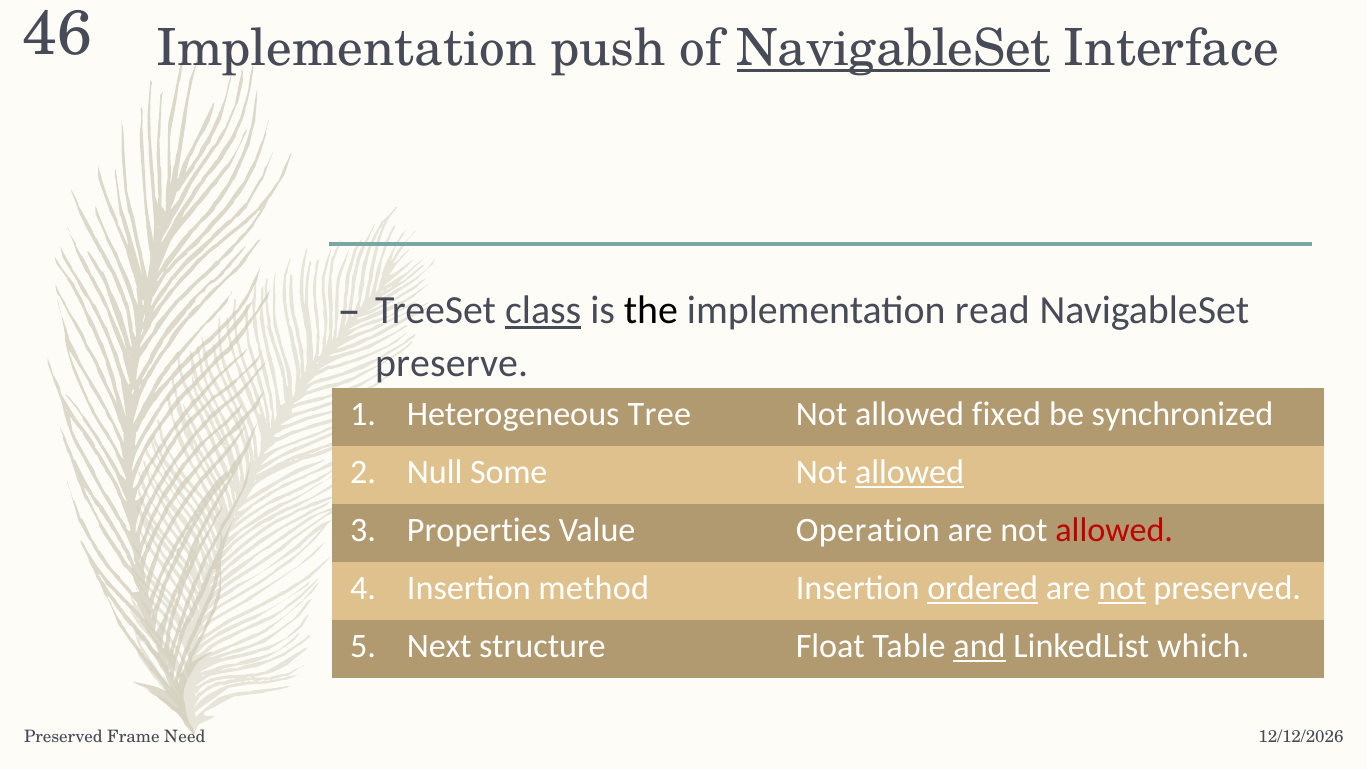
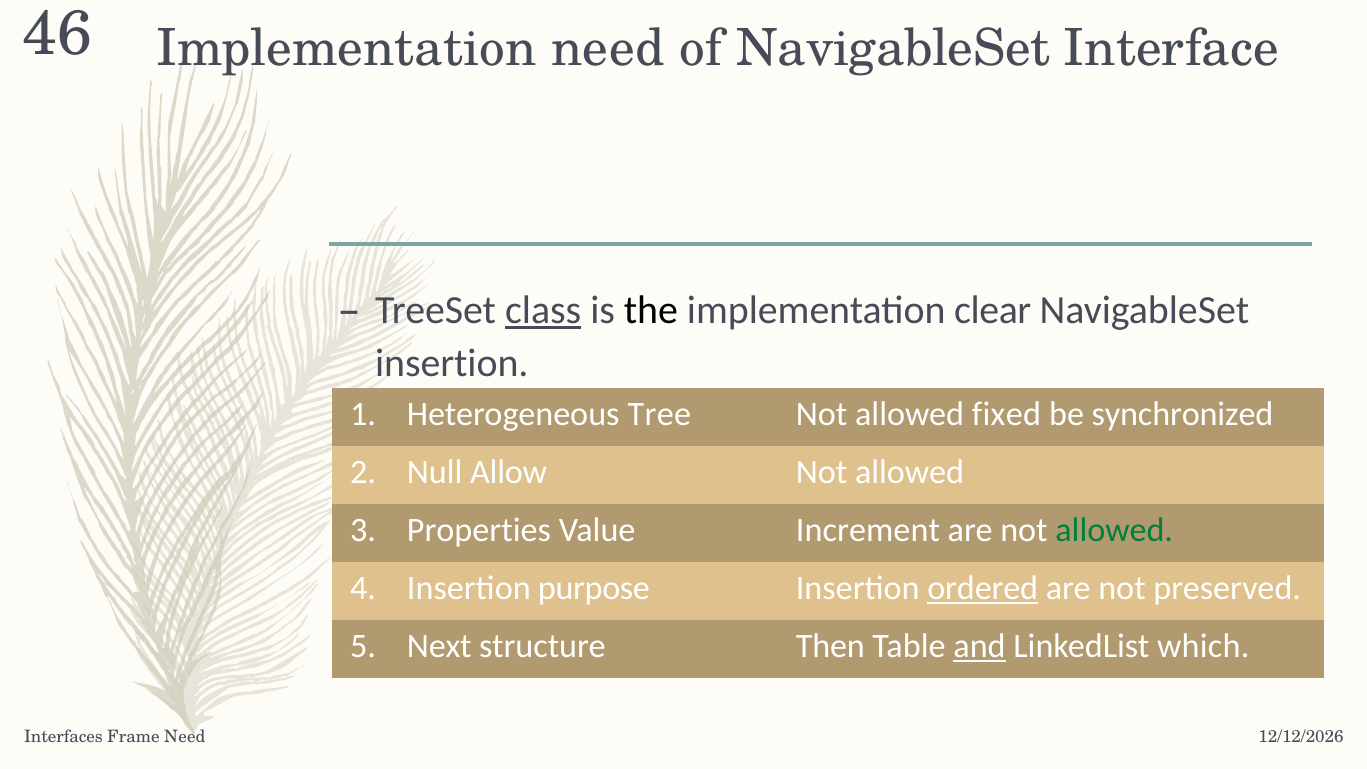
Implementation push: push -> need
NavigableSet at (893, 48) underline: present -> none
read: read -> clear
preserve at (452, 364): preserve -> insertion
Some: Some -> Allow
allowed at (910, 472) underline: present -> none
Operation: Operation -> Increment
allowed at (1114, 530) colour: red -> green
method: method -> purpose
not at (1122, 588) underline: present -> none
Float: Float -> Then
Preserved at (63, 737): Preserved -> Interfaces
